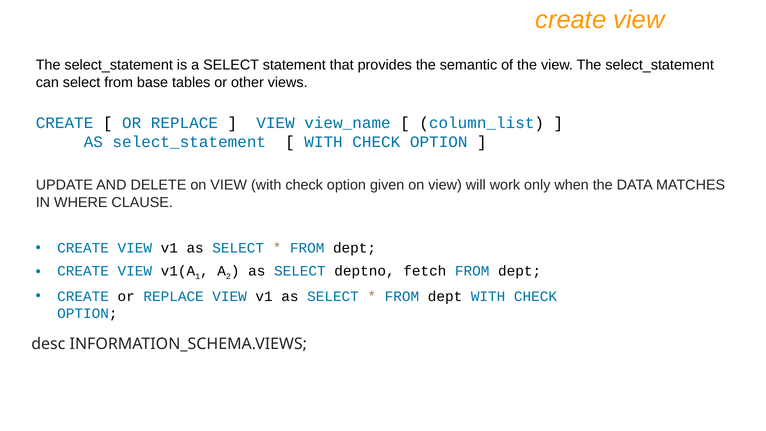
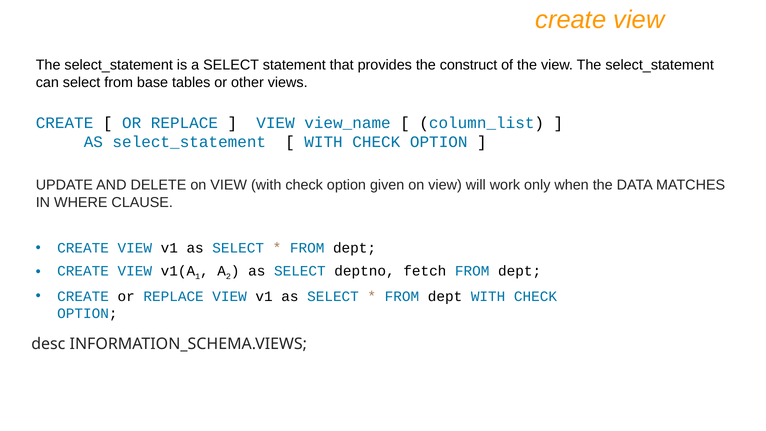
semantic: semantic -> construct
